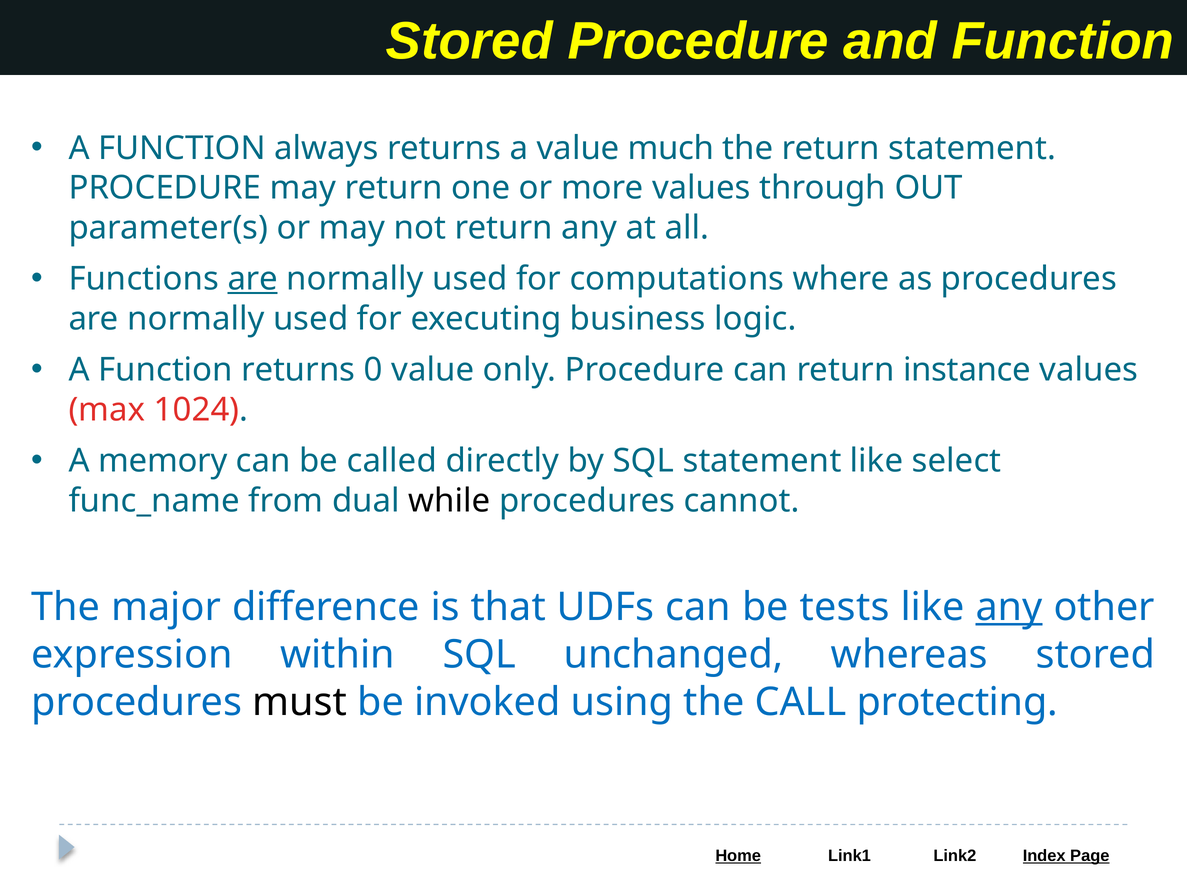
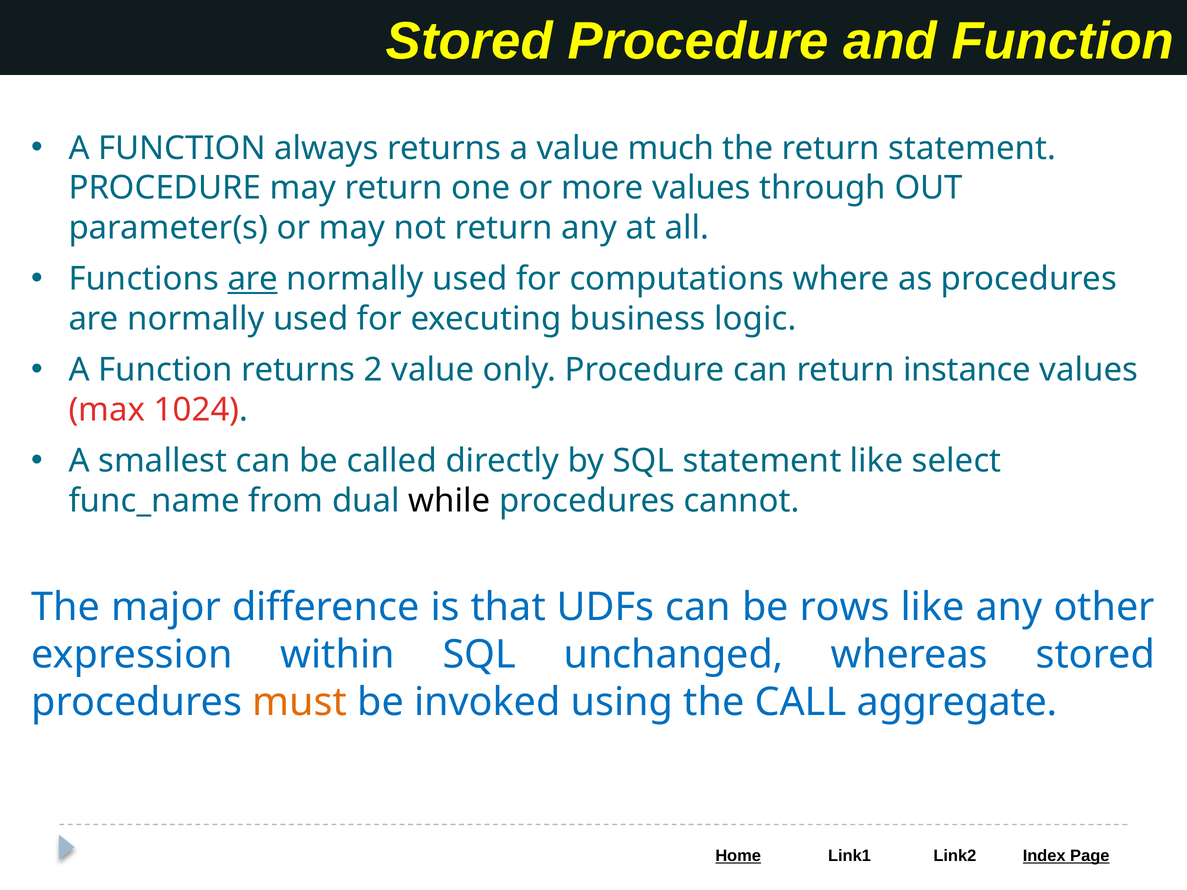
0: 0 -> 2
memory: memory -> smallest
tests: tests -> rows
any at (1009, 607) underline: present -> none
must colour: black -> orange
protecting: protecting -> aggregate
